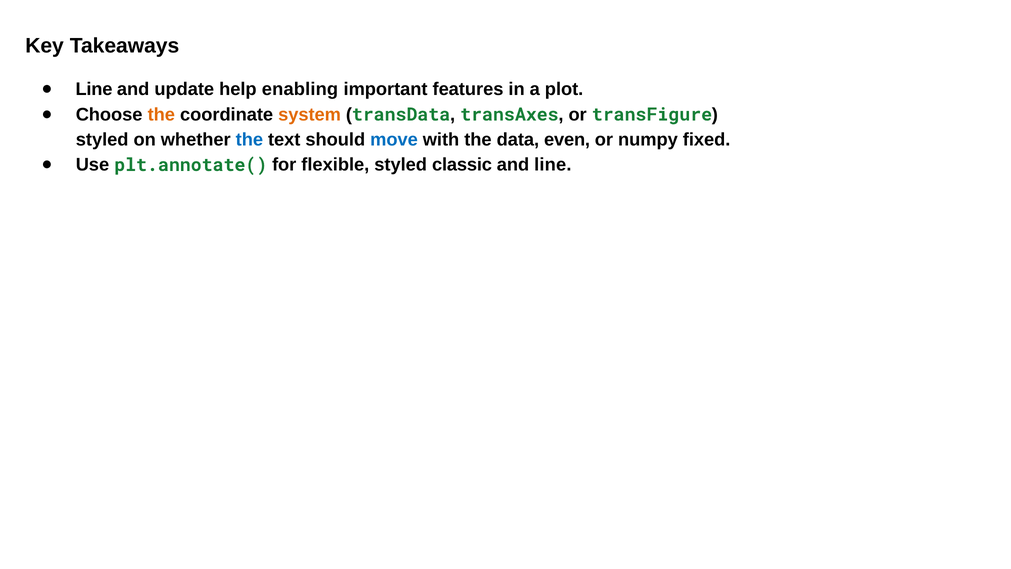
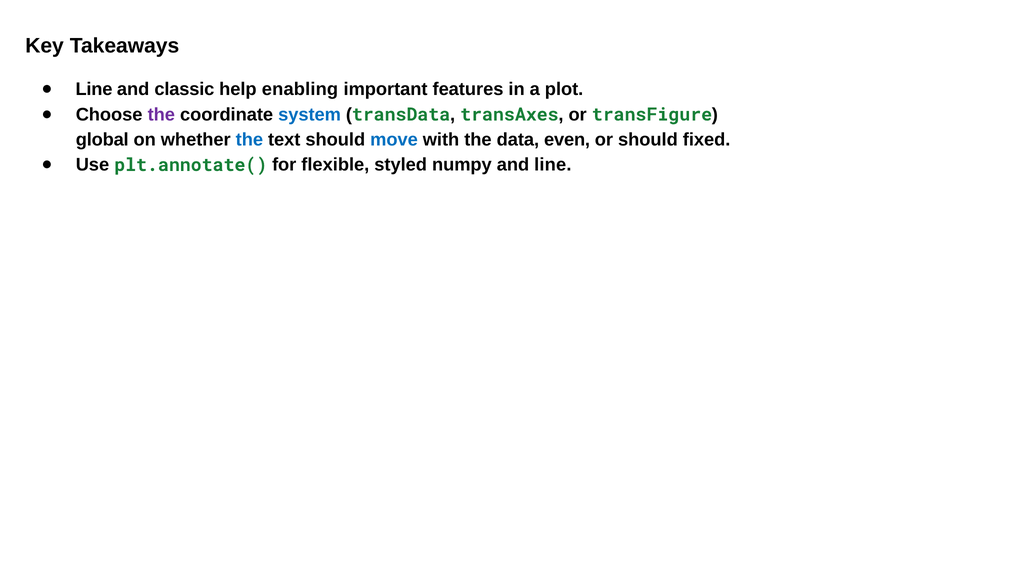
update: update -> classic
the at (161, 114) colour: orange -> purple
system colour: orange -> blue
styled at (102, 140): styled -> global
or numpy: numpy -> should
classic: classic -> numpy
